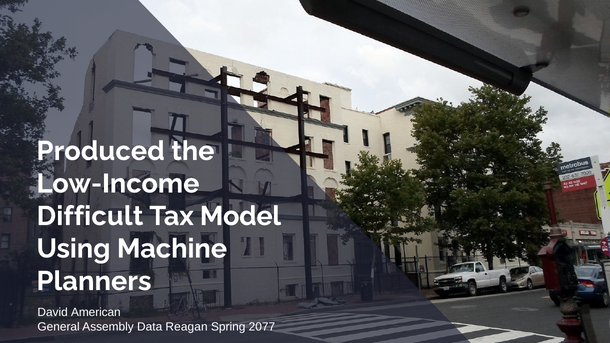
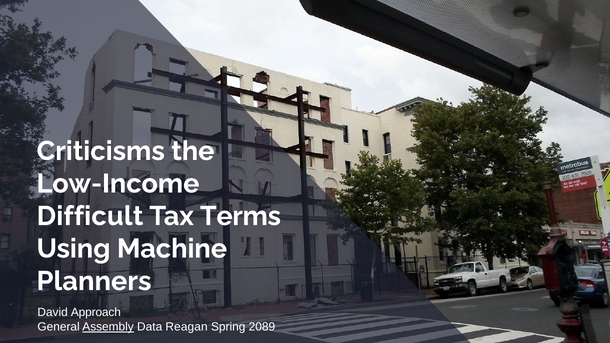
Produced: Produced -> Criticisms
Model: Model -> Terms
American: American -> Approach
Assembly underline: none -> present
2077: 2077 -> 2089
